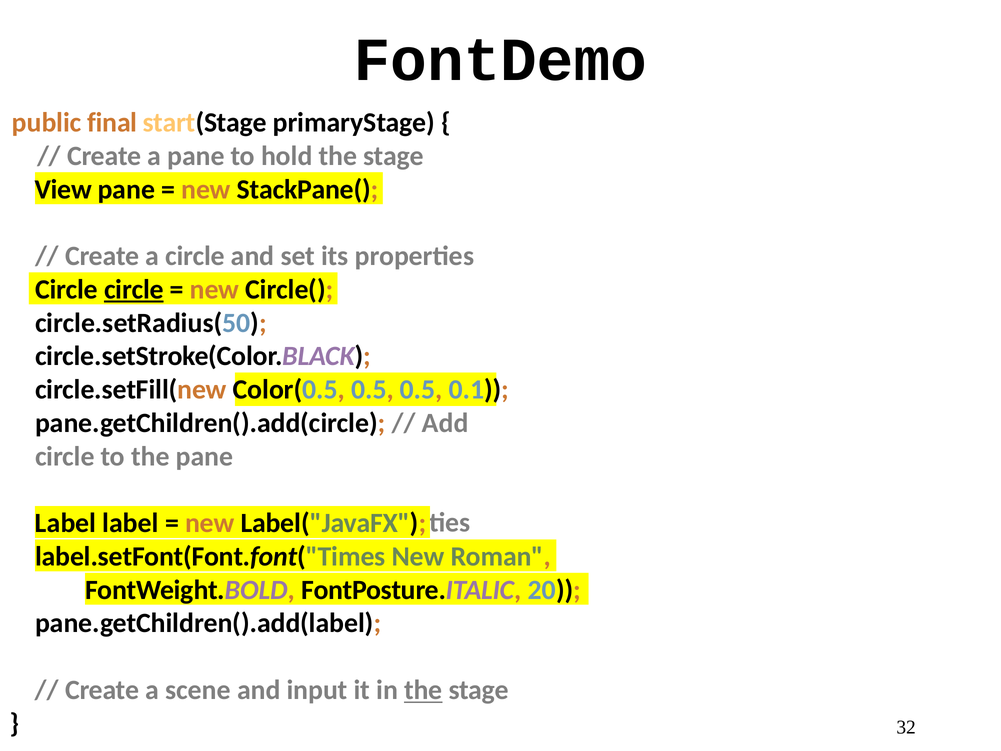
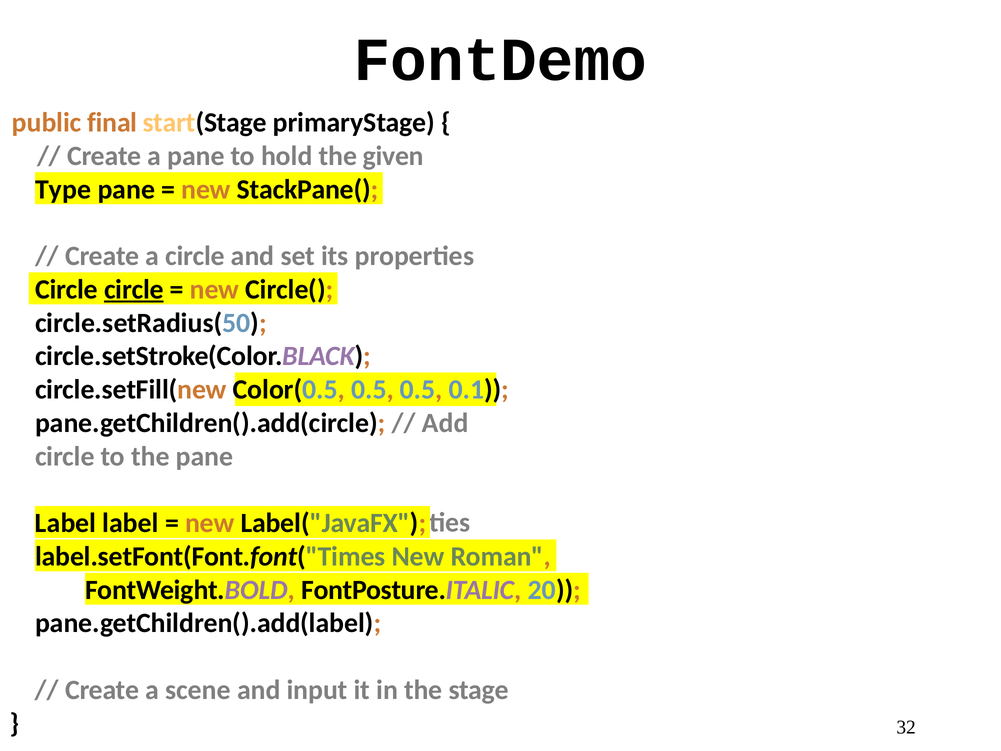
hold the stage: stage -> given
View: View -> Type
the at (423, 690) underline: present -> none
